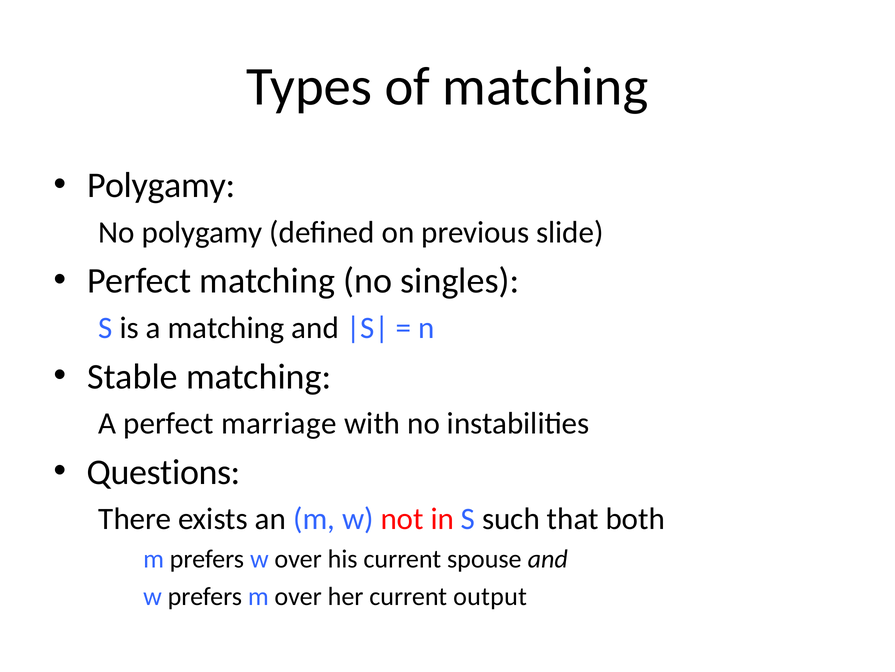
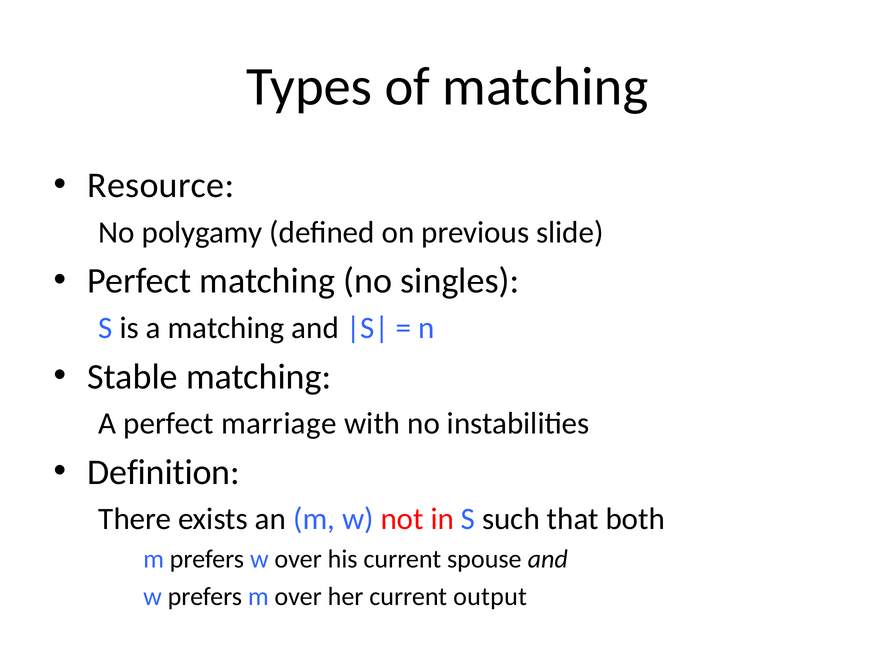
Polygamy at (161, 185): Polygamy -> Resource
Questions: Questions -> Definition
